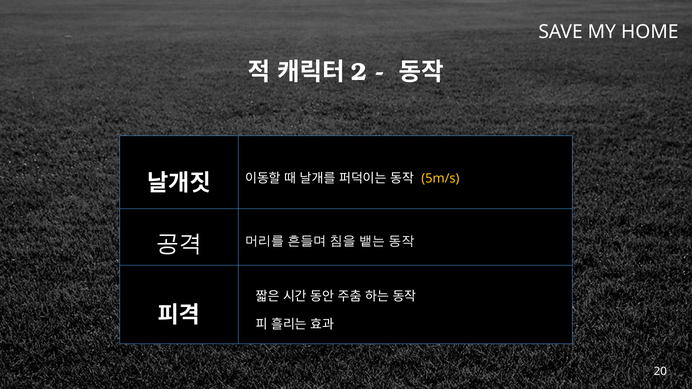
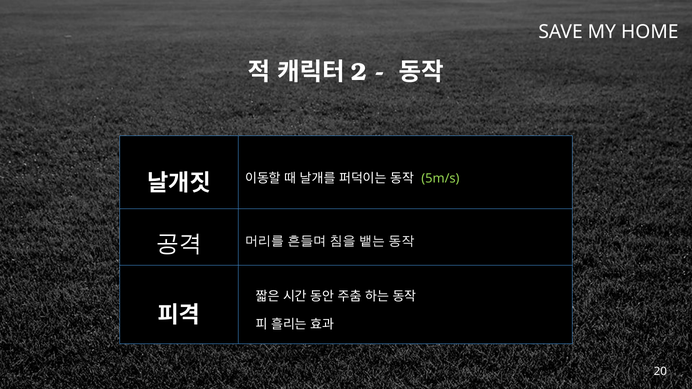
5m/s colour: yellow -> light green
